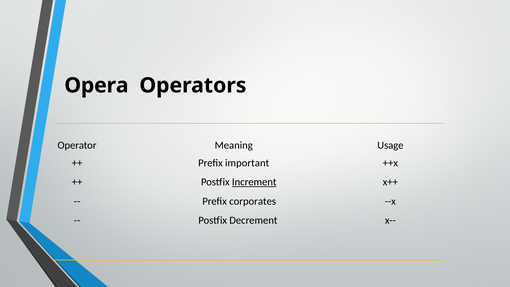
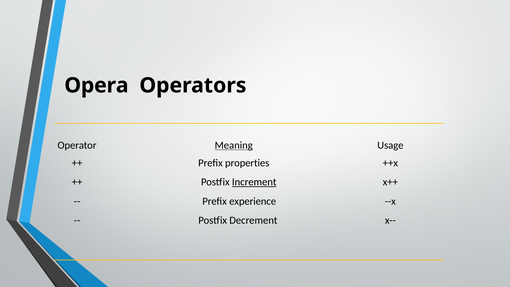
Meaning underline: none -> present
important: important -> properties
corporates: corporates -> experience
